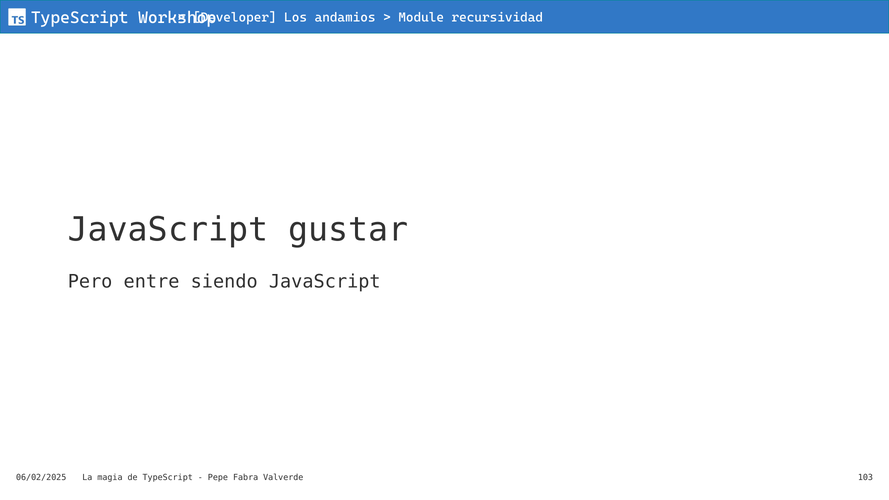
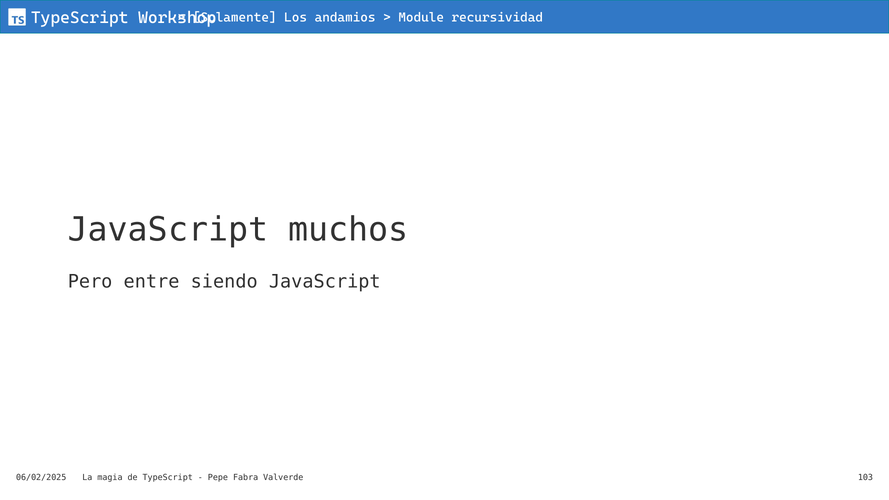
Developer: Developer -> Solamente
gustar: gustar -> muchos
